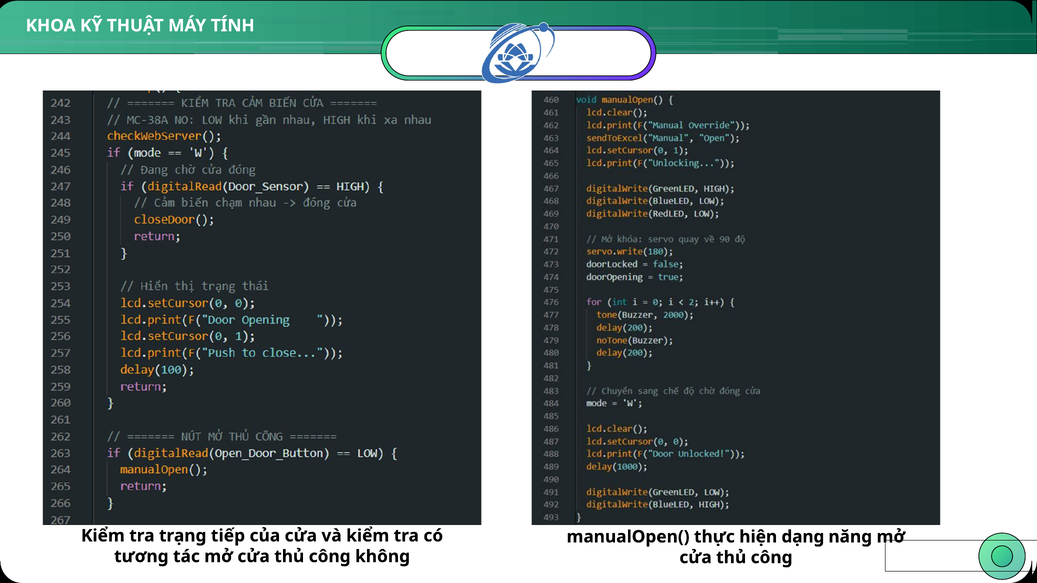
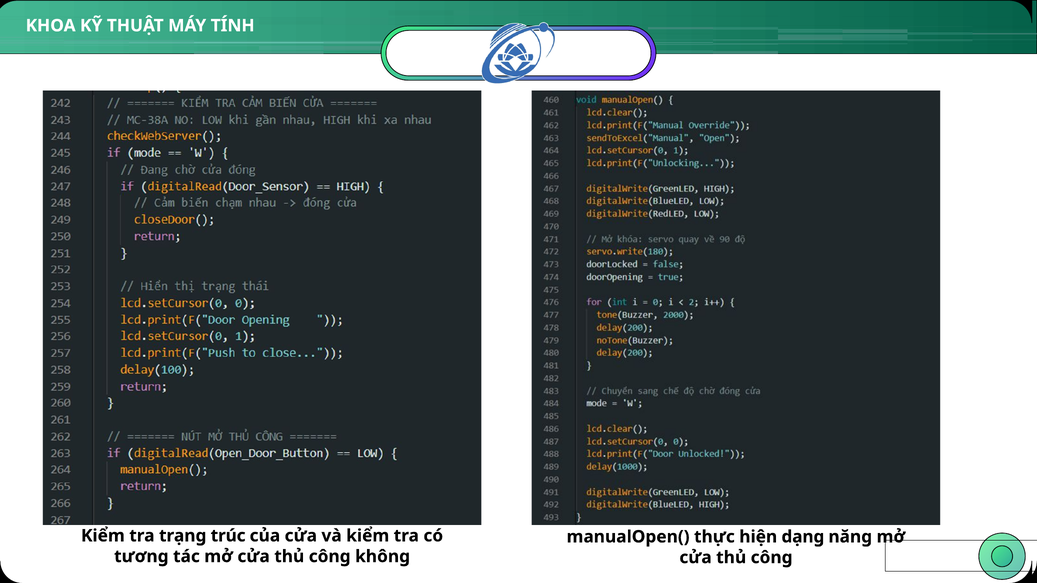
tiếp: tiếp -> trúc
